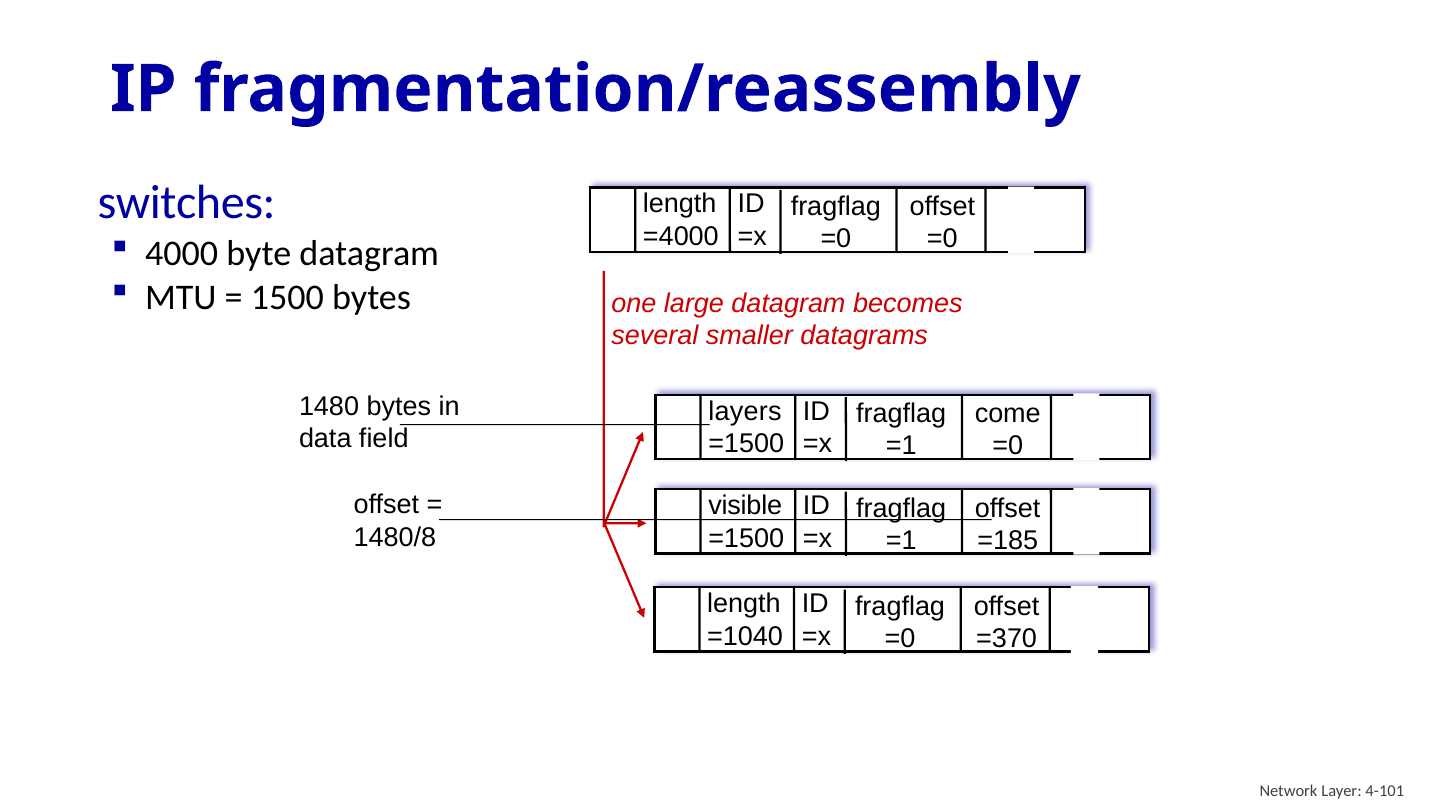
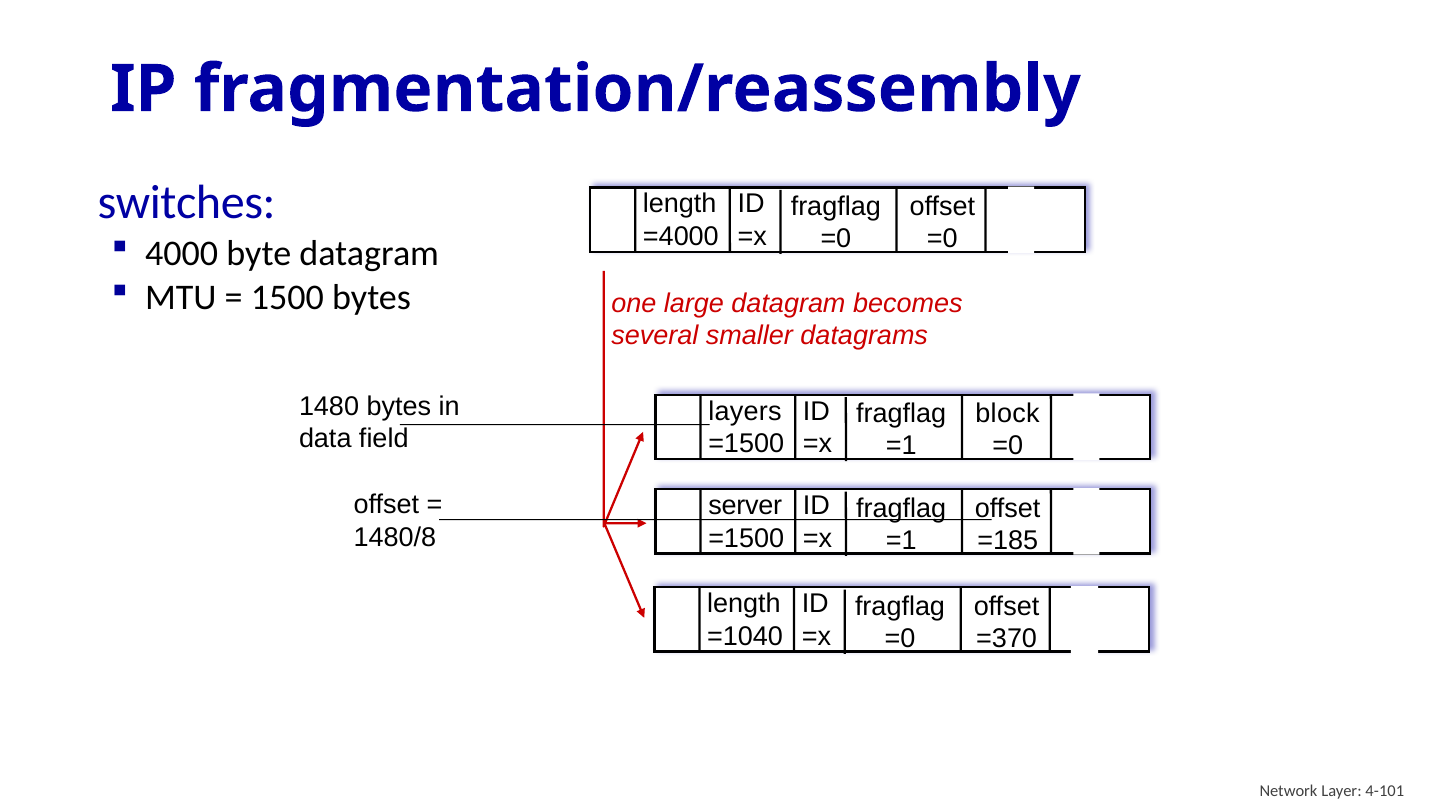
come: come -> block
visible: visible -> server
